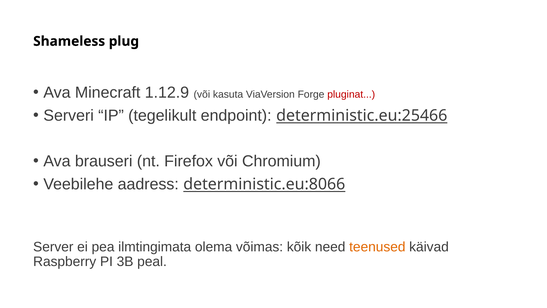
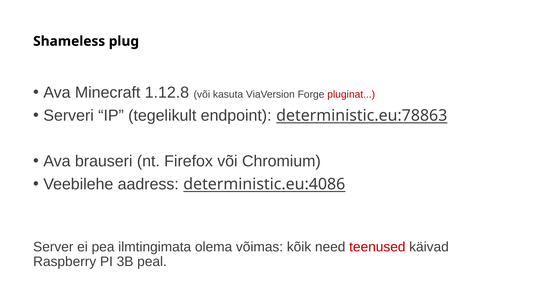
1.12.9: 1.12.9 -> 1.12.8
deterministic.eu:25466: deterministic.eu:25466 -> deterministic.eu:78863
deterministic.eu:8066: deterministic.eu:8066 -> deterministic.eu:4086
teenused colour: orange -> red
